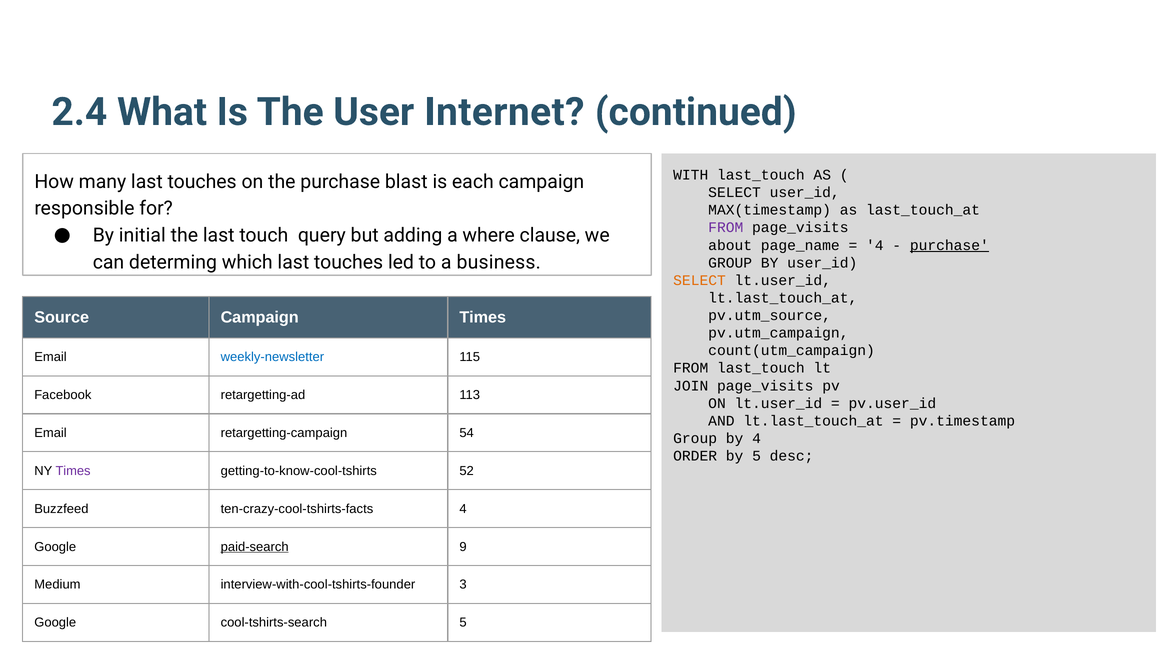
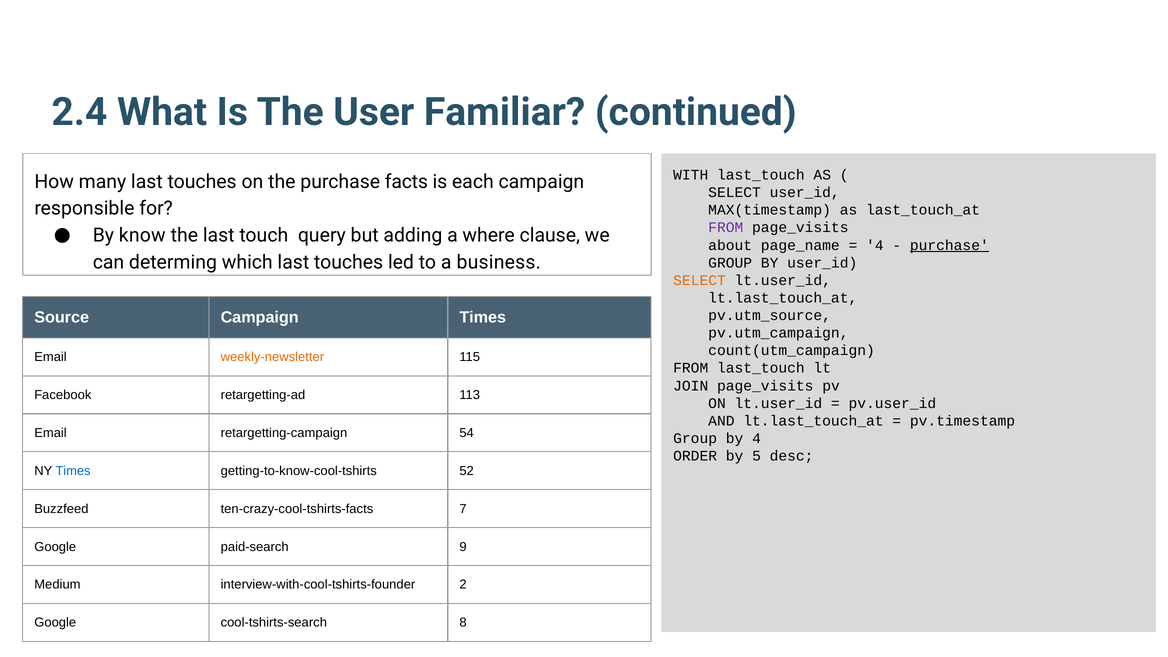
Internet: Internet -> Familiar
blast: blast -> facts
initial: initial -> know
weekly-newsletter colour: blue -> orange
Times at (73, 471) colour: purple -> blue
ten-crazy-cool-tshirts-facts 4: 4 -> 7
paid-search underline: present -> none
3: 3 -> 2
cool-tshirts-search 5: 5 -> 8
